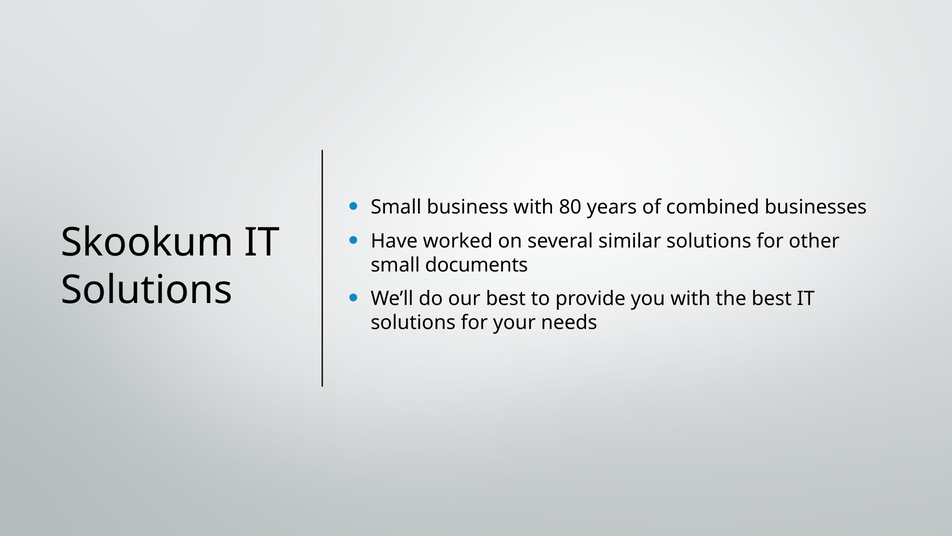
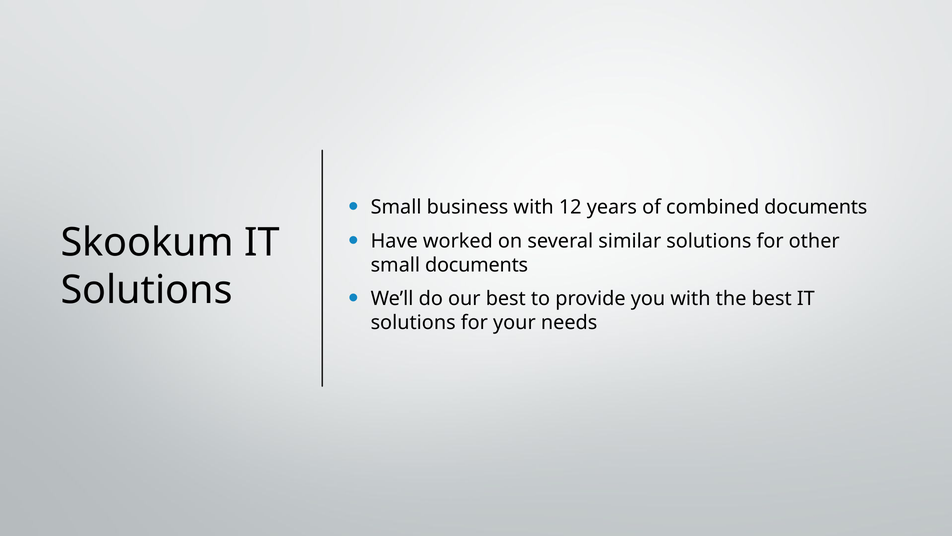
80: 80 -> 12
combined businesses: businesses -> documents
